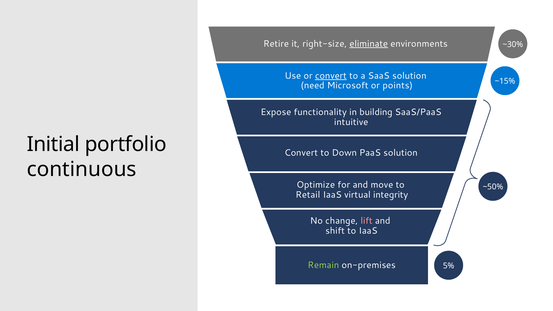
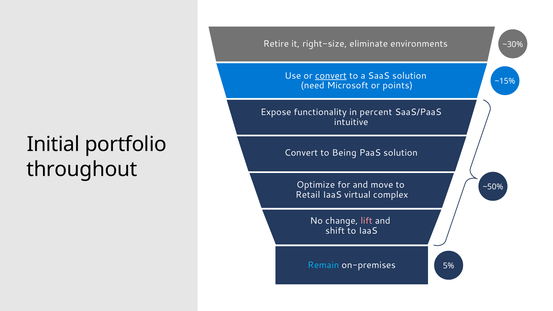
eliminate underline: present -> none
building: building -> percent
Down: Down -> Being
continuous: continuous -> throughout
integrity: integrity -> complex
Remain colour: light green -> light blue
